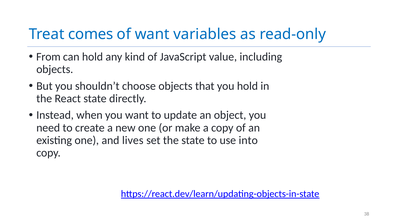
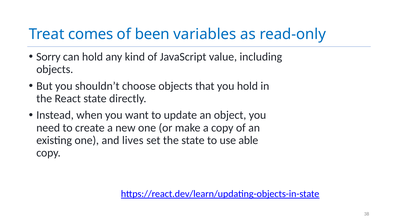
of want: want -> been
From: From -> Sorry
into: into -> able
